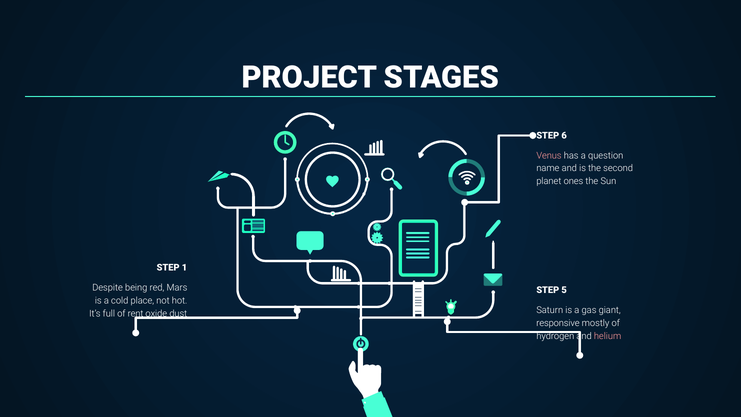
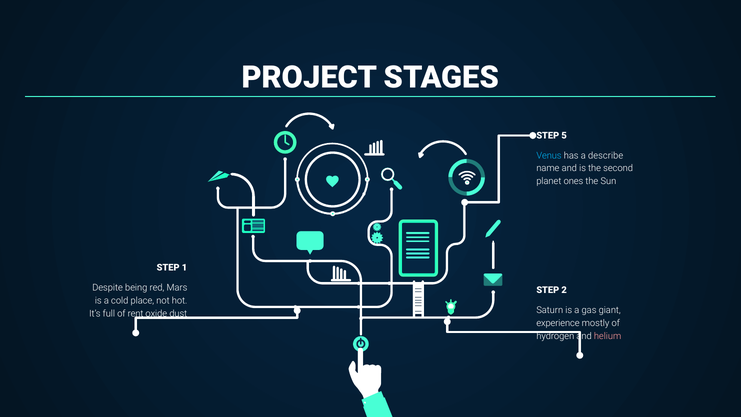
6: 6 -> 5
Venus colour: pink -> light blue
question: question -> describe
5: 5 -> 2
responsive: responsive -> experience
